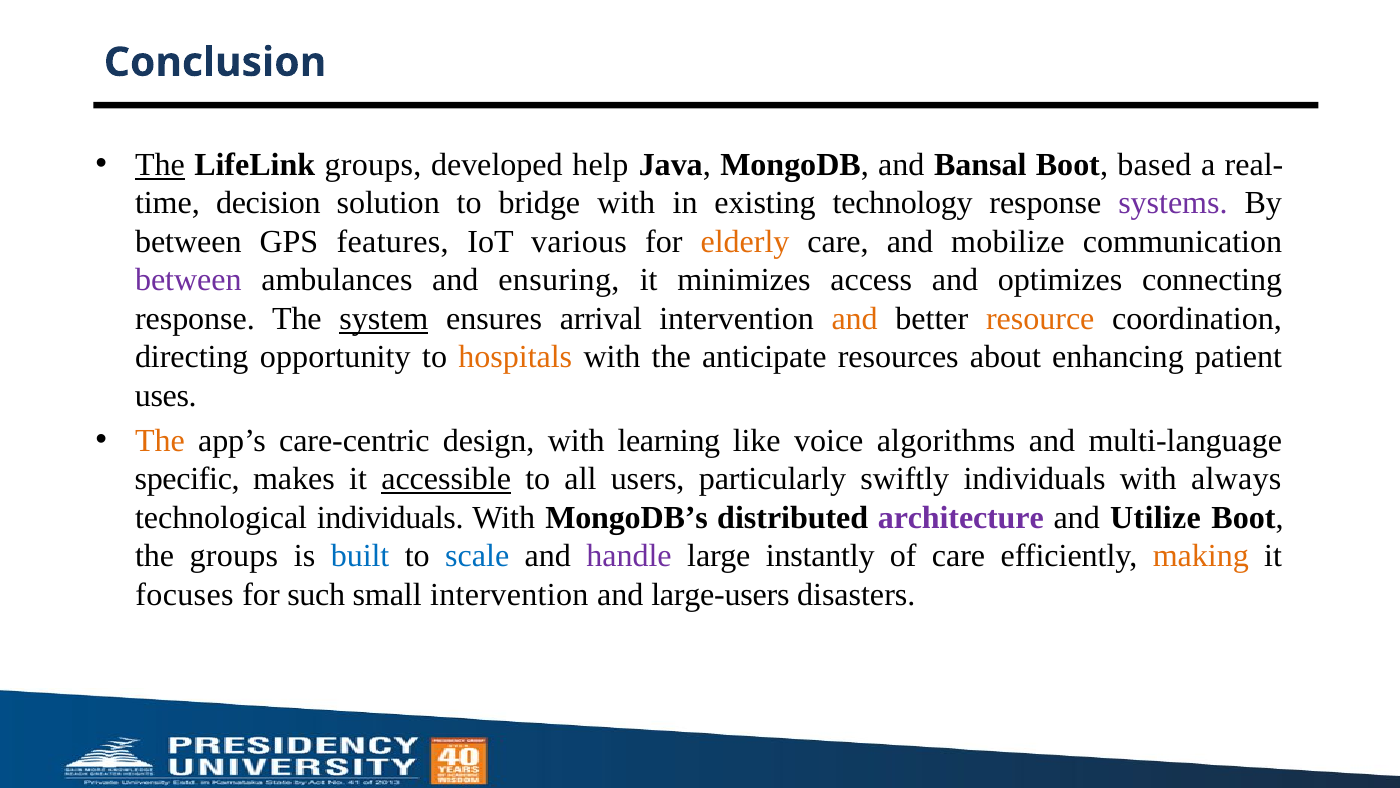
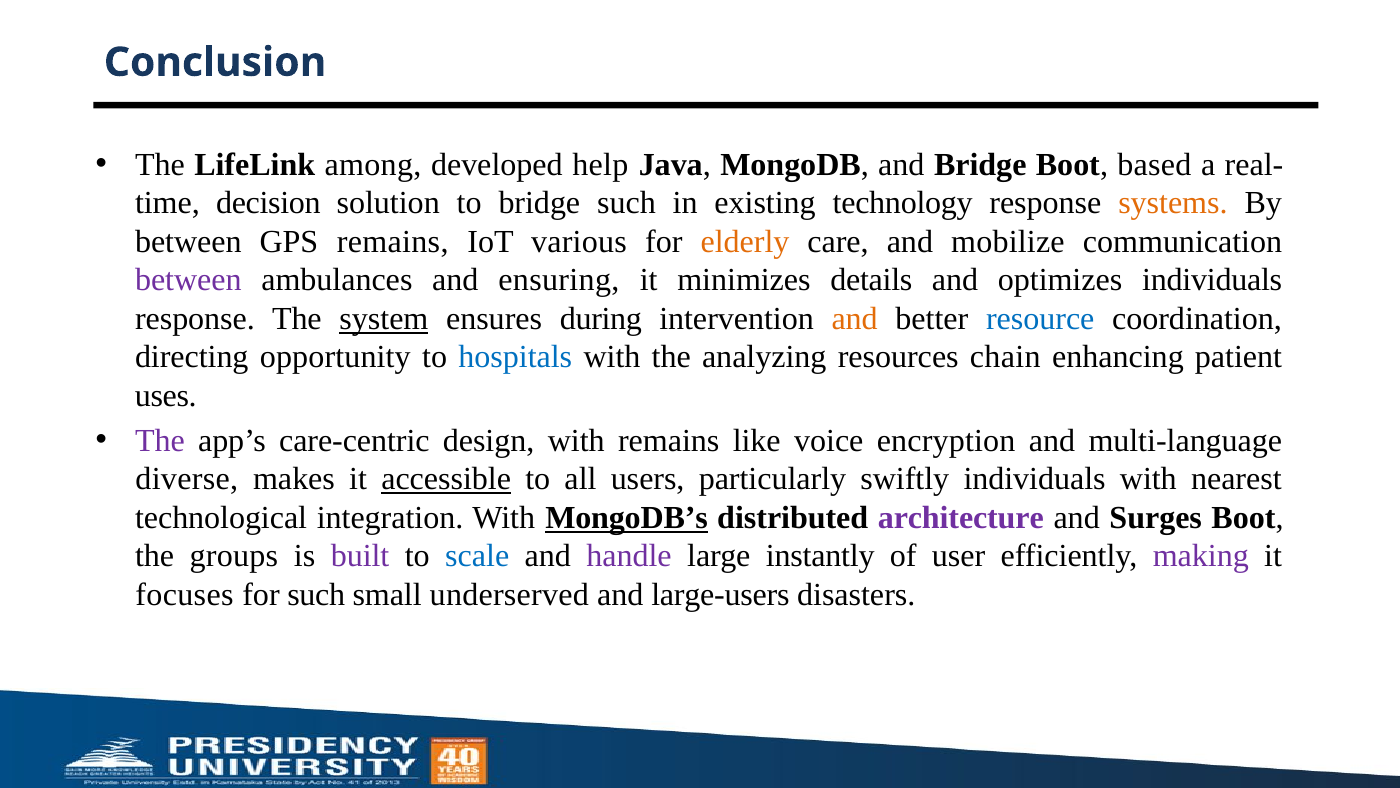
The at (160, 165) underline: present -> none
LifeLink groups: groups -> among
and Bansal: Bansal -> Bridge
bridge with: with -> such
systems colour: purple -> orange
GPS features: features -> remains
access: access -> details
optimizes connecting: connecting -> individuals
arrival: arrival -> during
resource colour: orange -> blue
hospitals colour: orange -> blue
anticipate: anticipate -> analyzing
about: about -> chain
The at (160, 441) colour: orange -> purple
with learning: learning -> remains
algorithms: algorithms -> encryption
specific: specific -> diverse
always: always -> nearest
technological individuals: individuals -> integration
MongoDB’s underline: none -> present
Utilize: Utilize -> Surges
built colour: blue -> purple
of care: care -> user
making colour: orange -> purple
small intervention: intervention -> underserved
